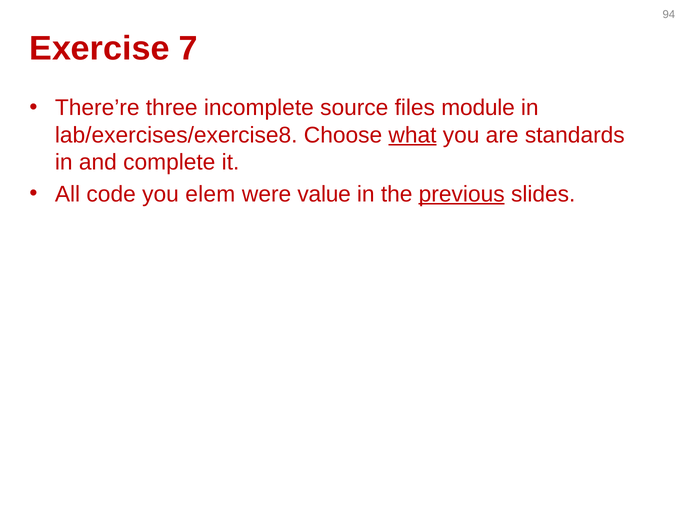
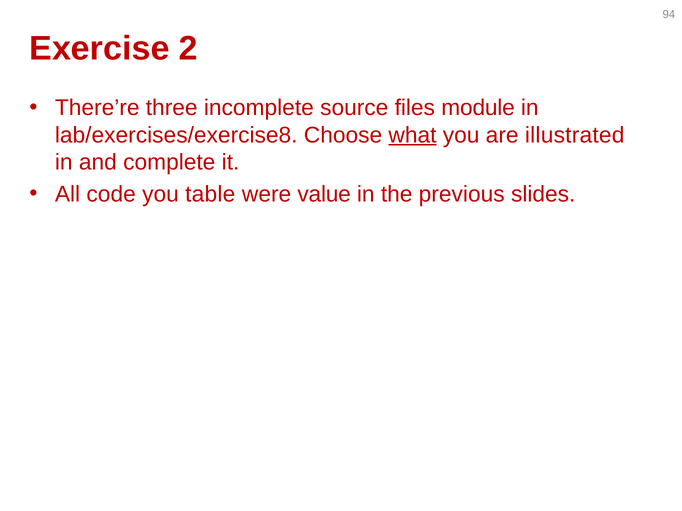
7: 7 -> 2
standards: standards -> illustrated
elem: elem -> table
previous underline: present -> none
